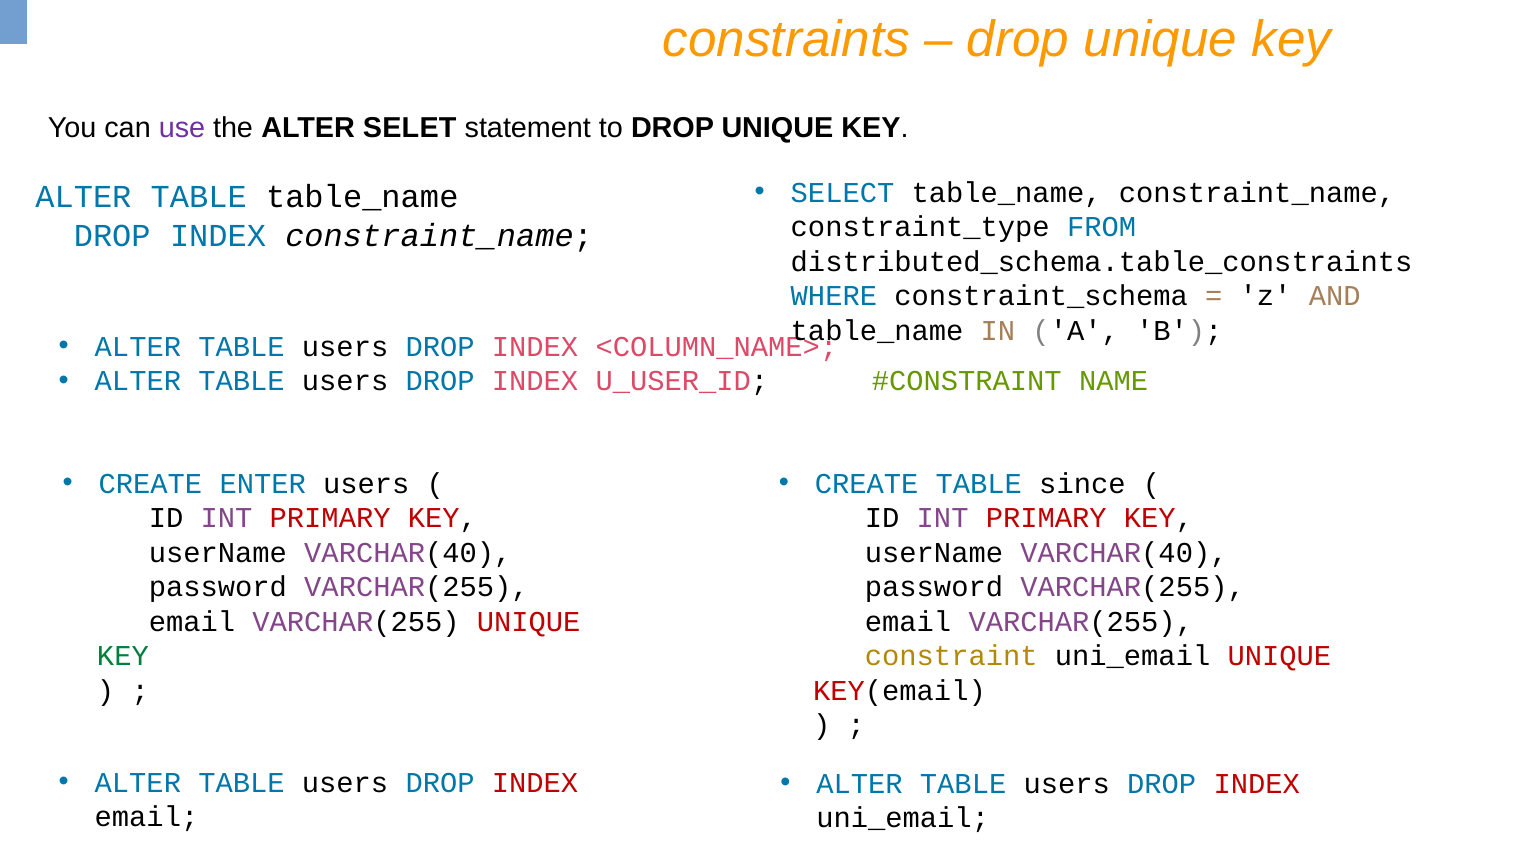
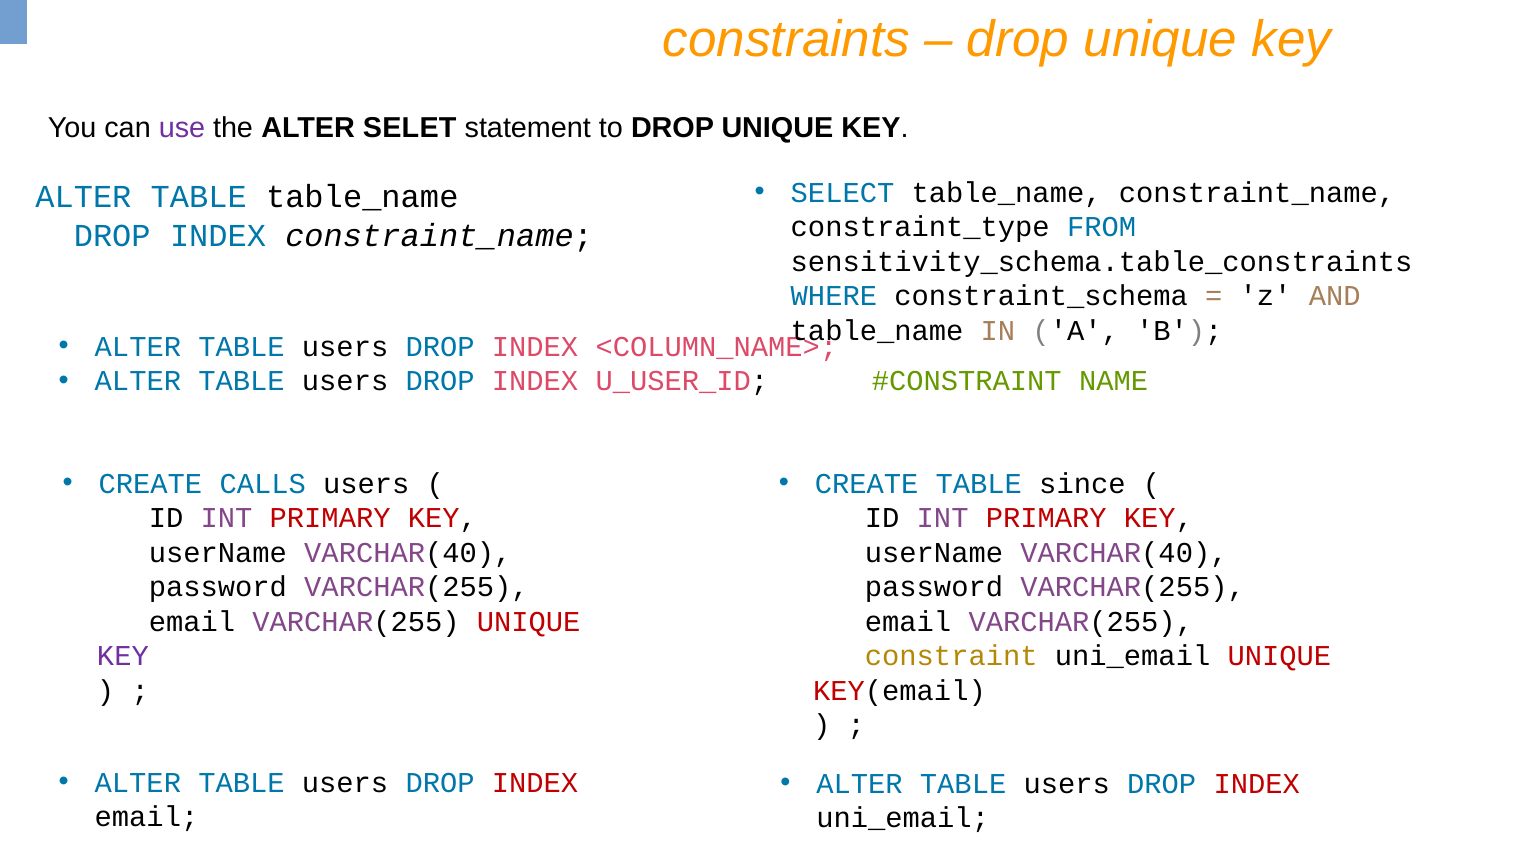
distributed_schema.table_constraints: distributed_schema.table_constraints -> sensitivity_schema.table_constraints
ENTER: ENTER -> CALLS
KEY at (123, 656) colour: green -> purple
